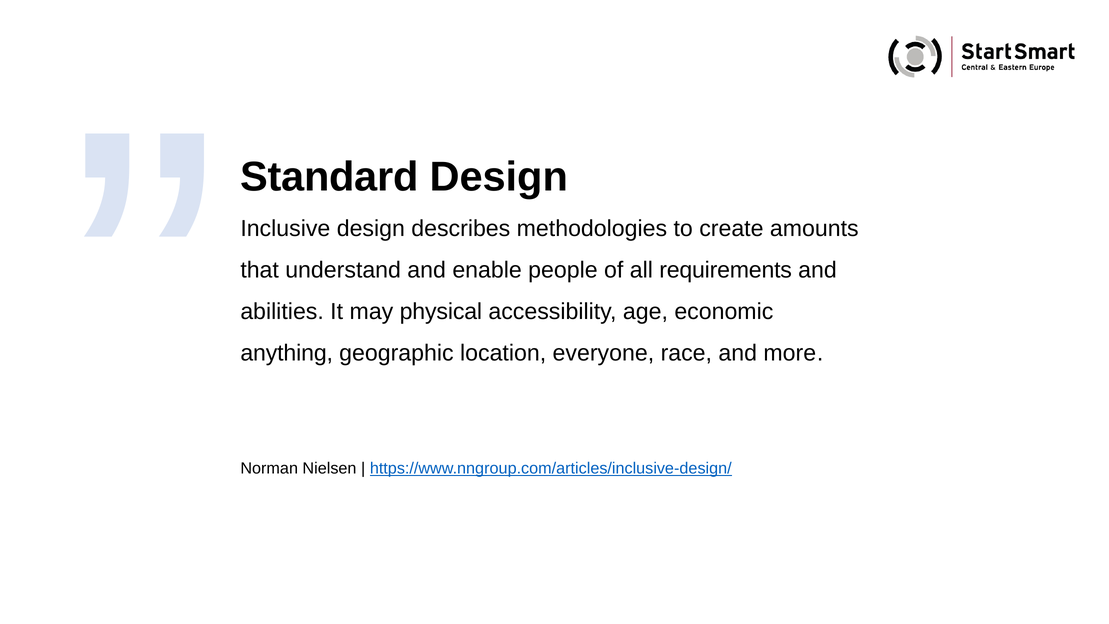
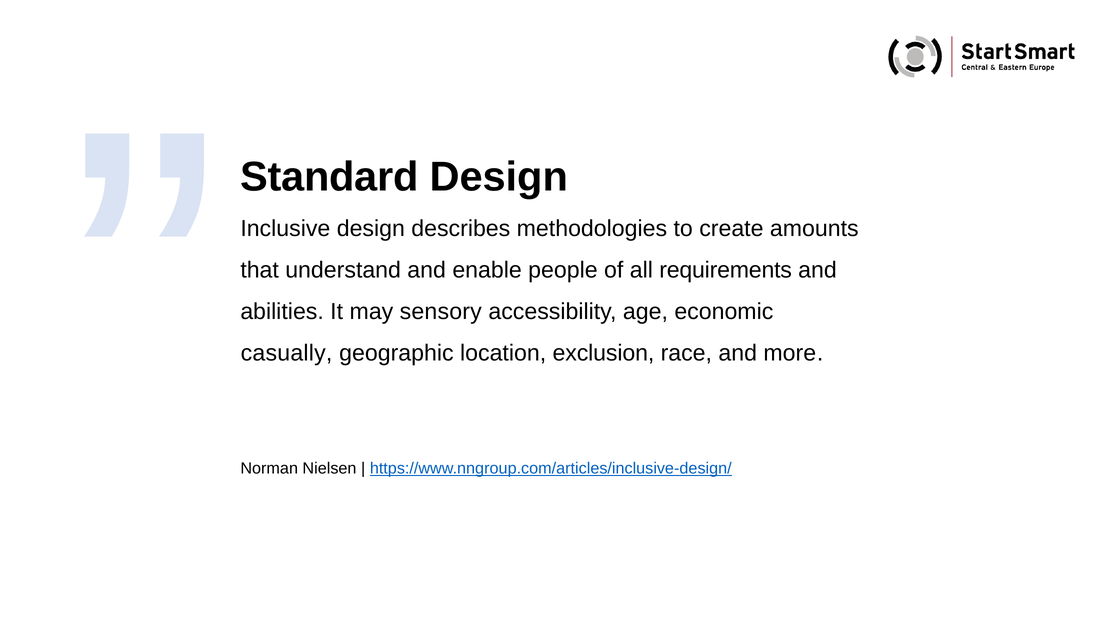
physical: physical -> sensory
anything: anything -> casually
everyone: everyone -> exclusion
